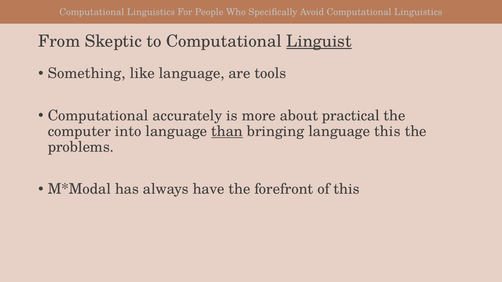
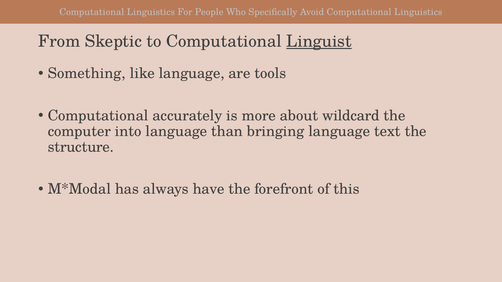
practical: practical -> wildcard
than underline: present -> none
language this: this -> text
problems: problems -> structure
